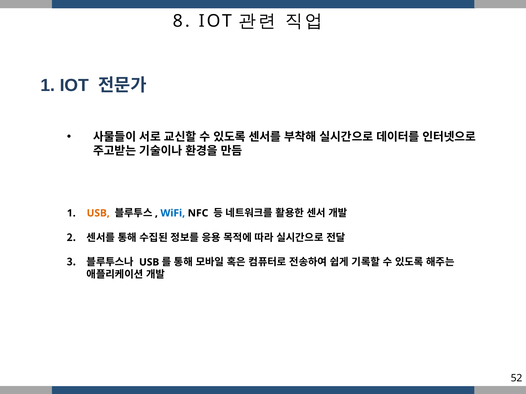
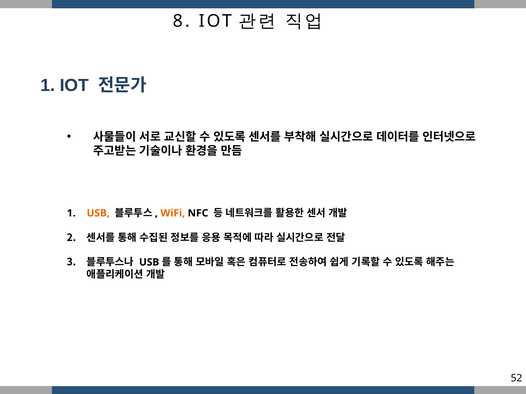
WiFi colour: blue -> orange
